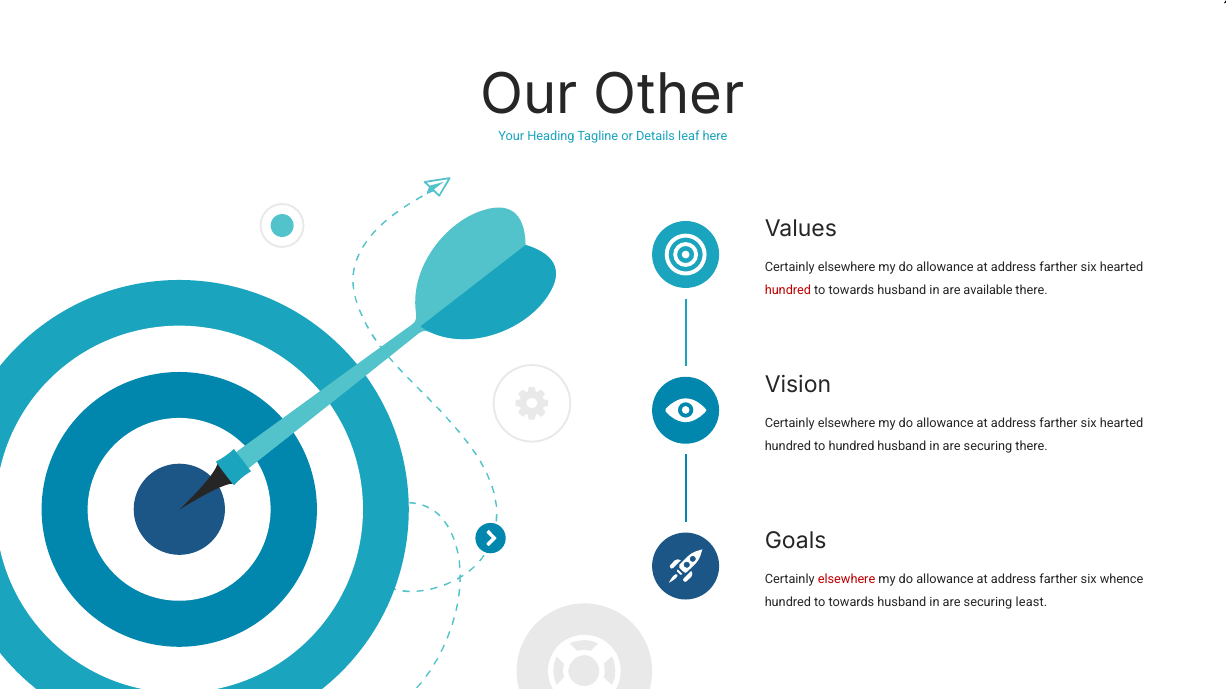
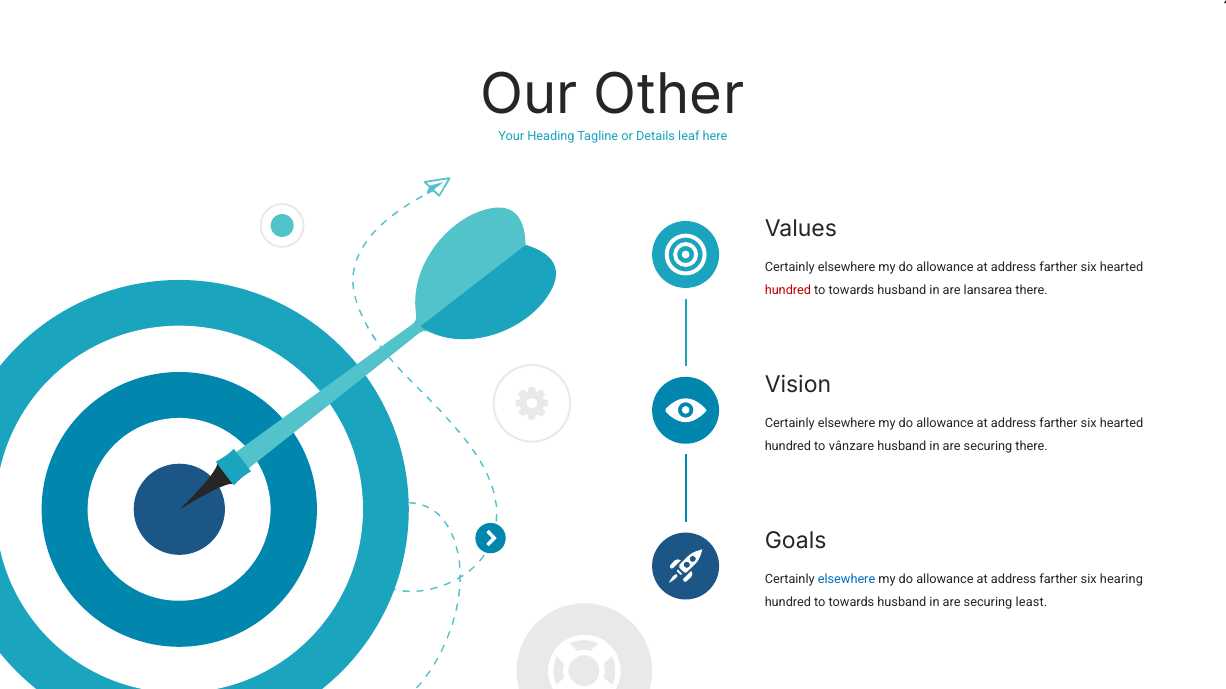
available: available -> lansarea
to hundred: hundred -> vânzare
elsewhere at (847, 579) colour: red -> blue
whence: whence -> hearing
